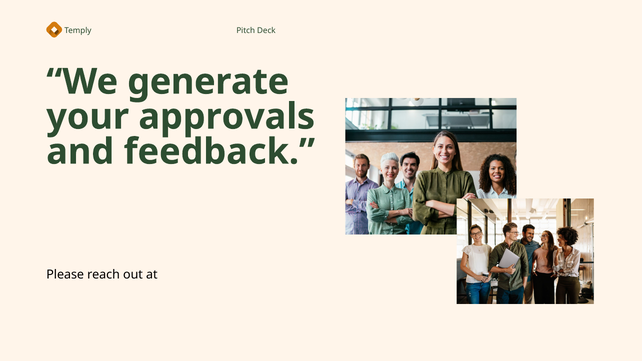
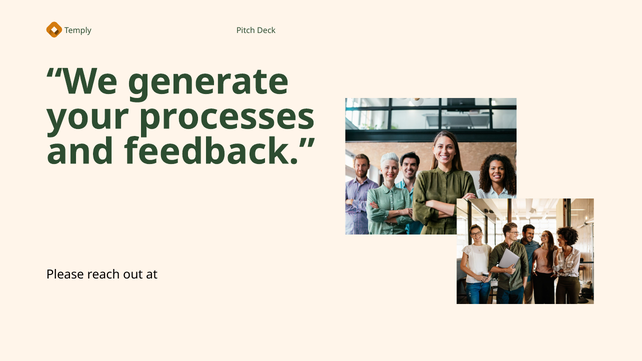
approvals: approvals -> processes
